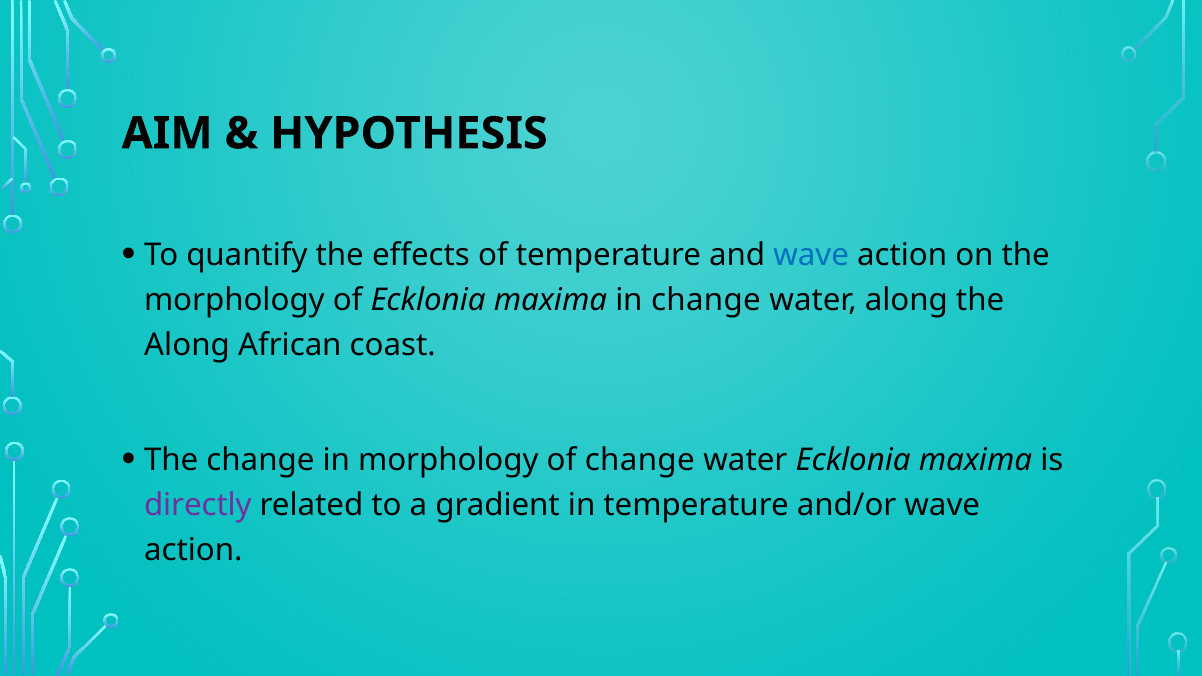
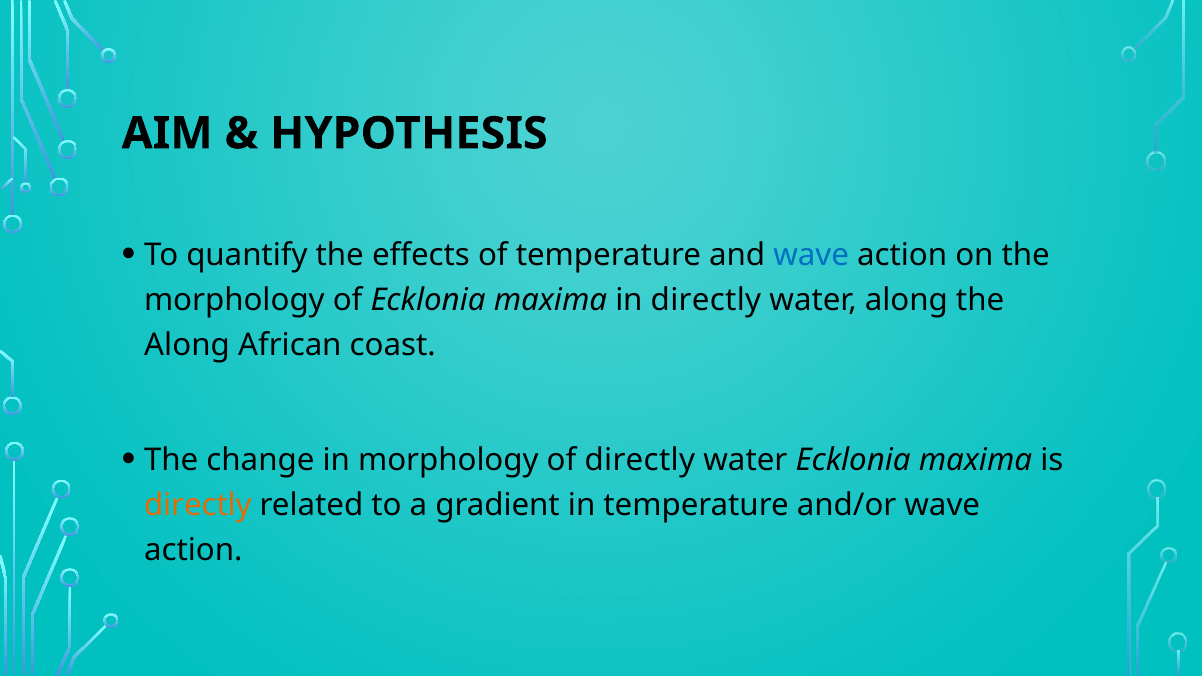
in change: change -> directly
of change: change -> directly
directly at (198, 505) colour: purple -> orange
